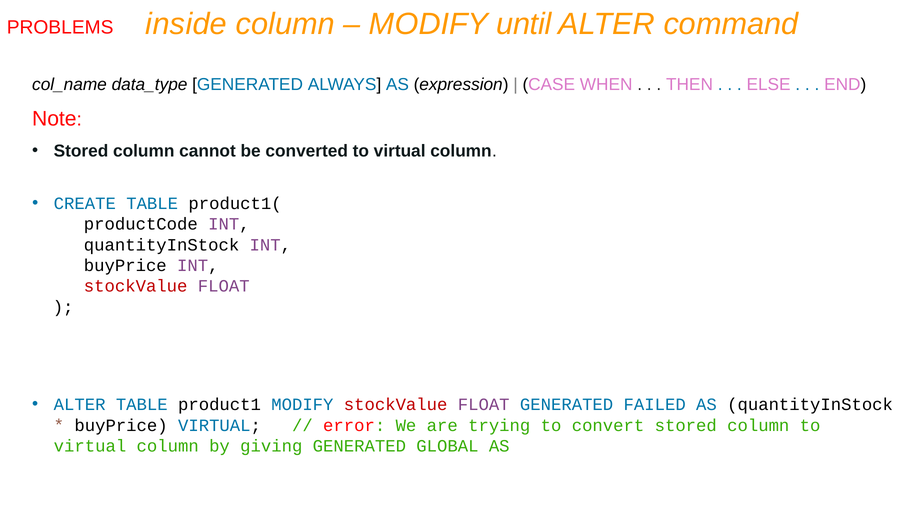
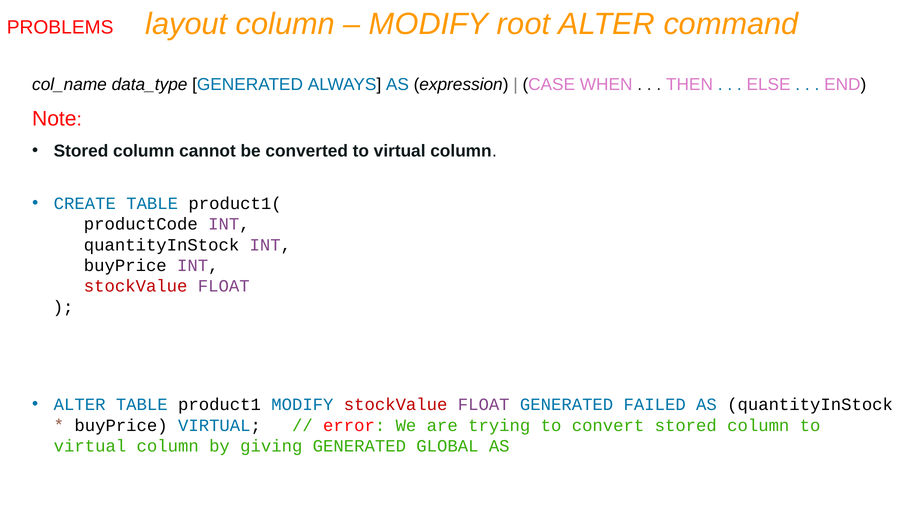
inside: inside -> layout
until: until -> root
